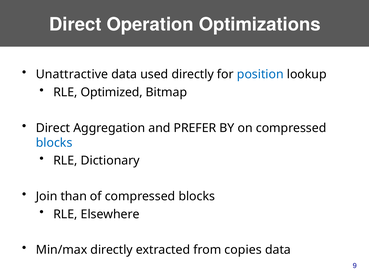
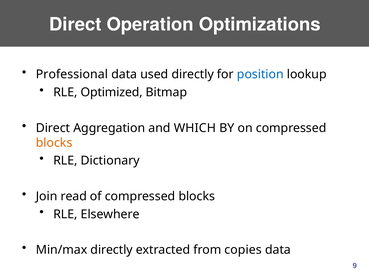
Unattractive: Unattractive -> Professional
PREFER: PREFER -> WHICH
blocks at (54, 143) colour: blue -> orange
than: than -> read
